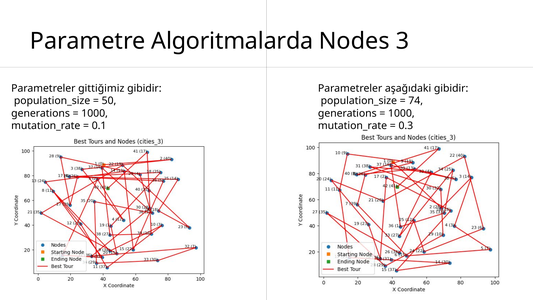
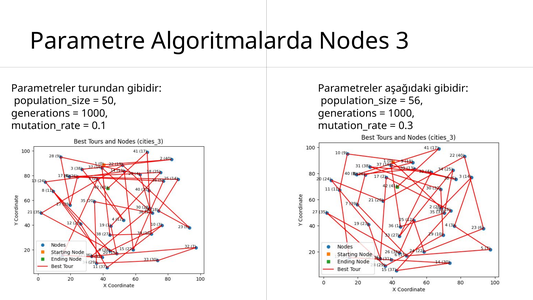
gittiğimiz: gittiğimiz -> turundan
74: 74 -> 56
